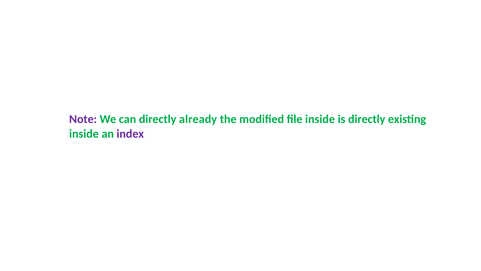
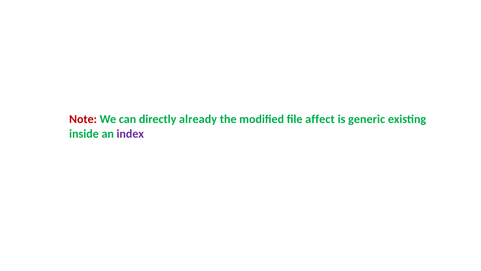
Note colour: purple -> red
file inside: inside -> affect
is directly: directly -> generic
